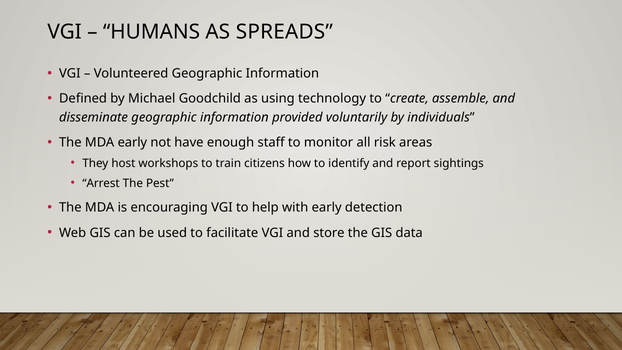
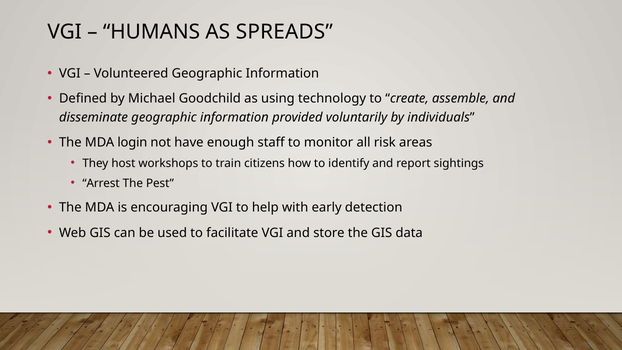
MDA early: early -> login
